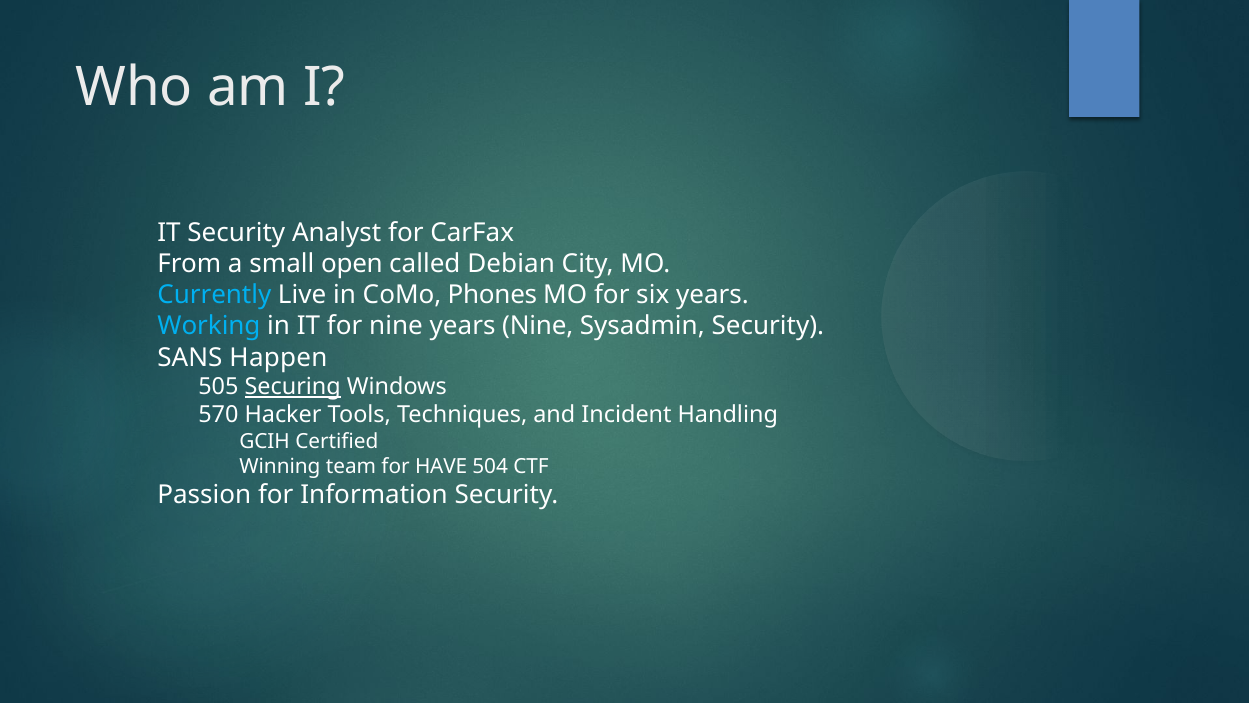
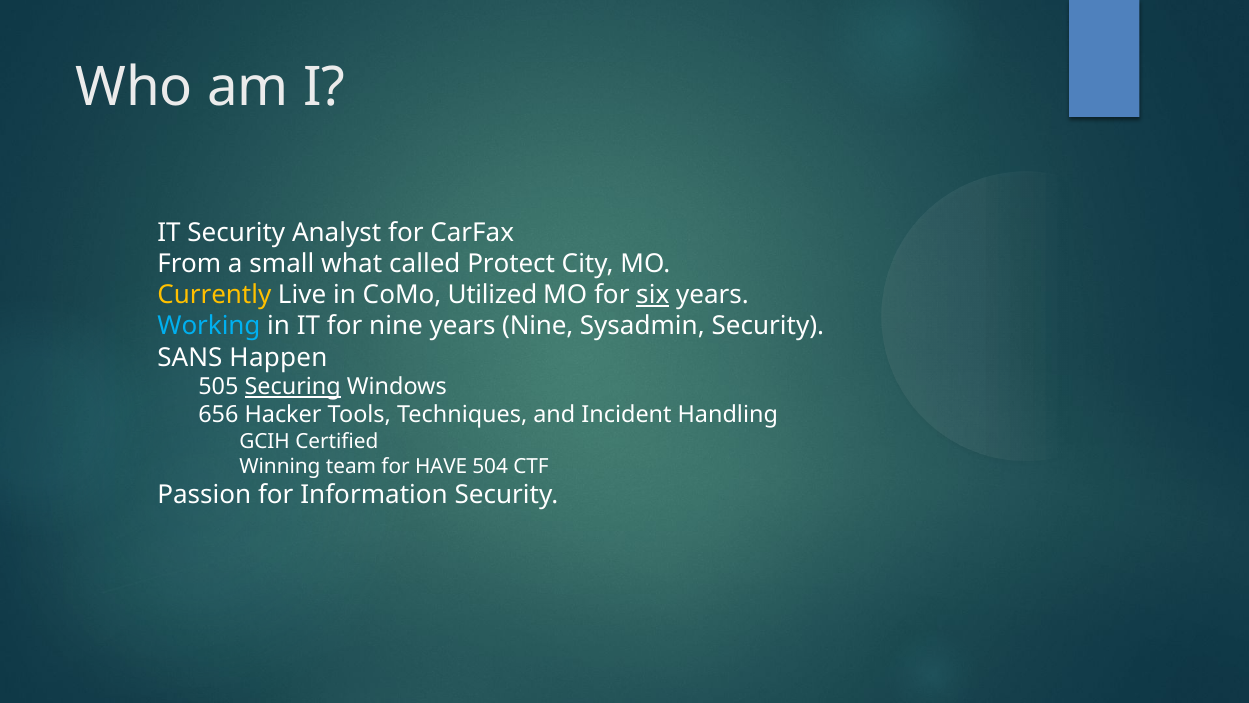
open: open -> what
Debian: Debian -> Protect
Currently colour: light blue -> yellow
Phones: Phones -> Utilized
six underline: none -> present
570: 570 -> 656
